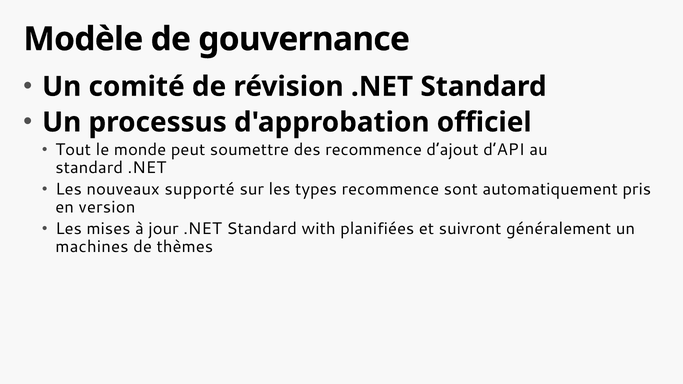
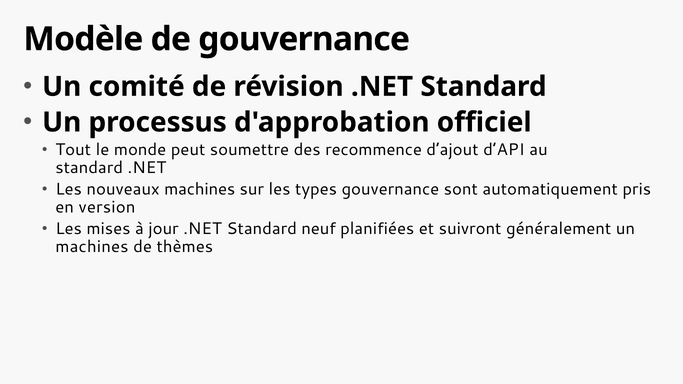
nouveaux supporté: supporté -> machines
types recommence: recommence -> gouvernance
with: with -> neuf
